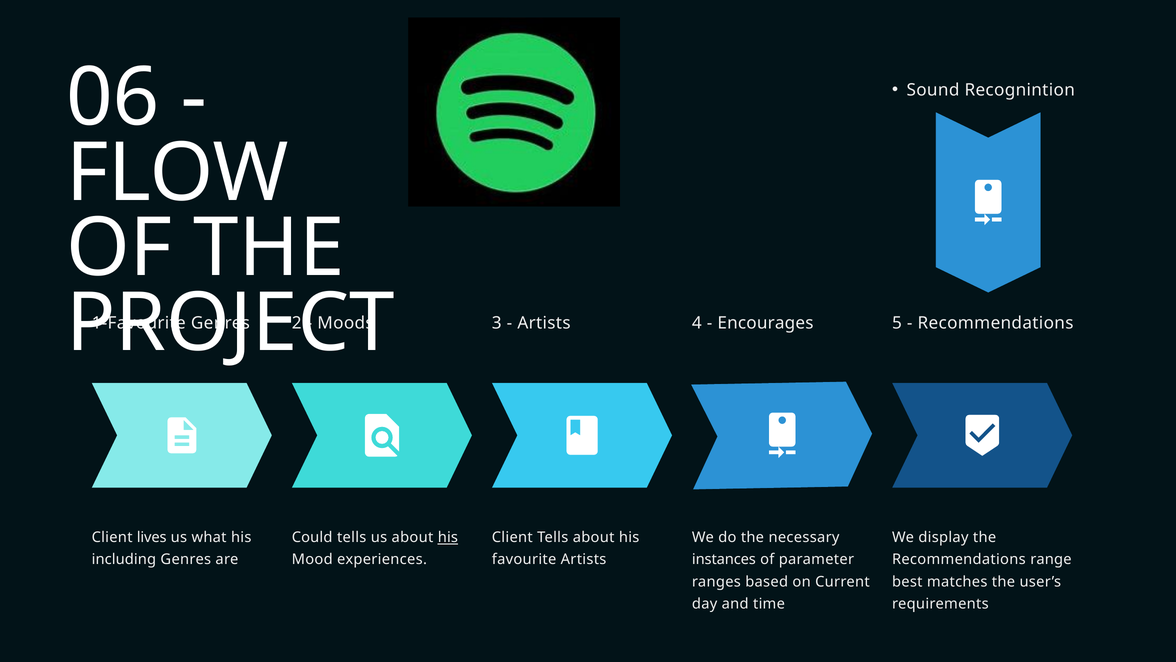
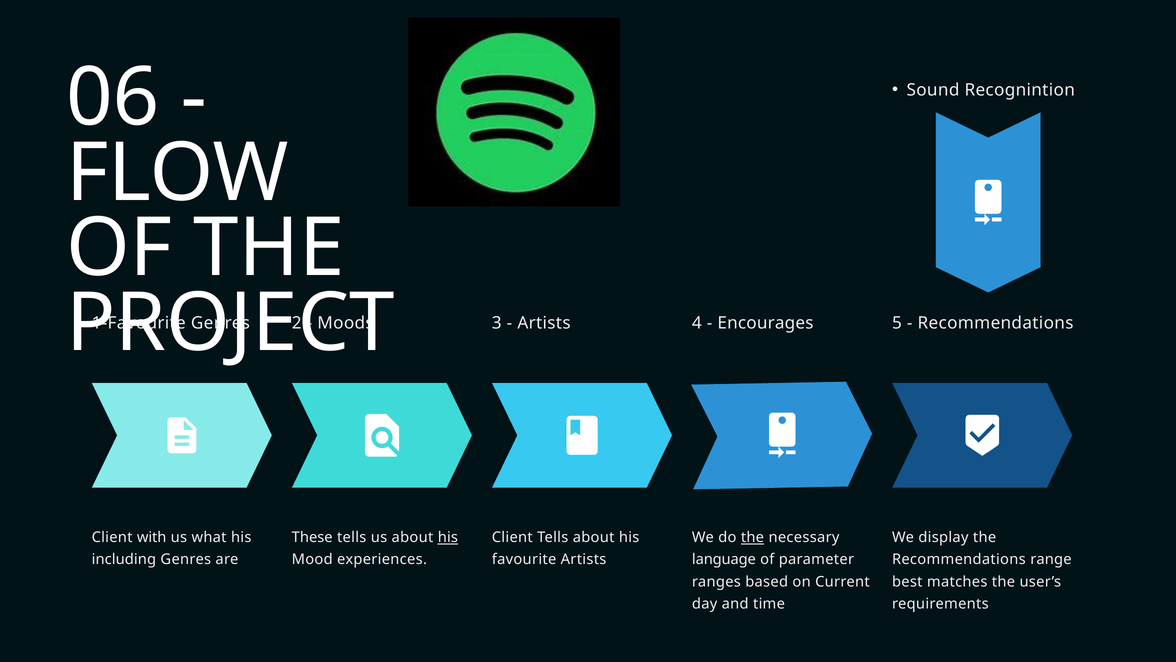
lives: lives -> with
Could: Could -> These
the at (752, 537) underline: none -> present
instances: instances -> language
